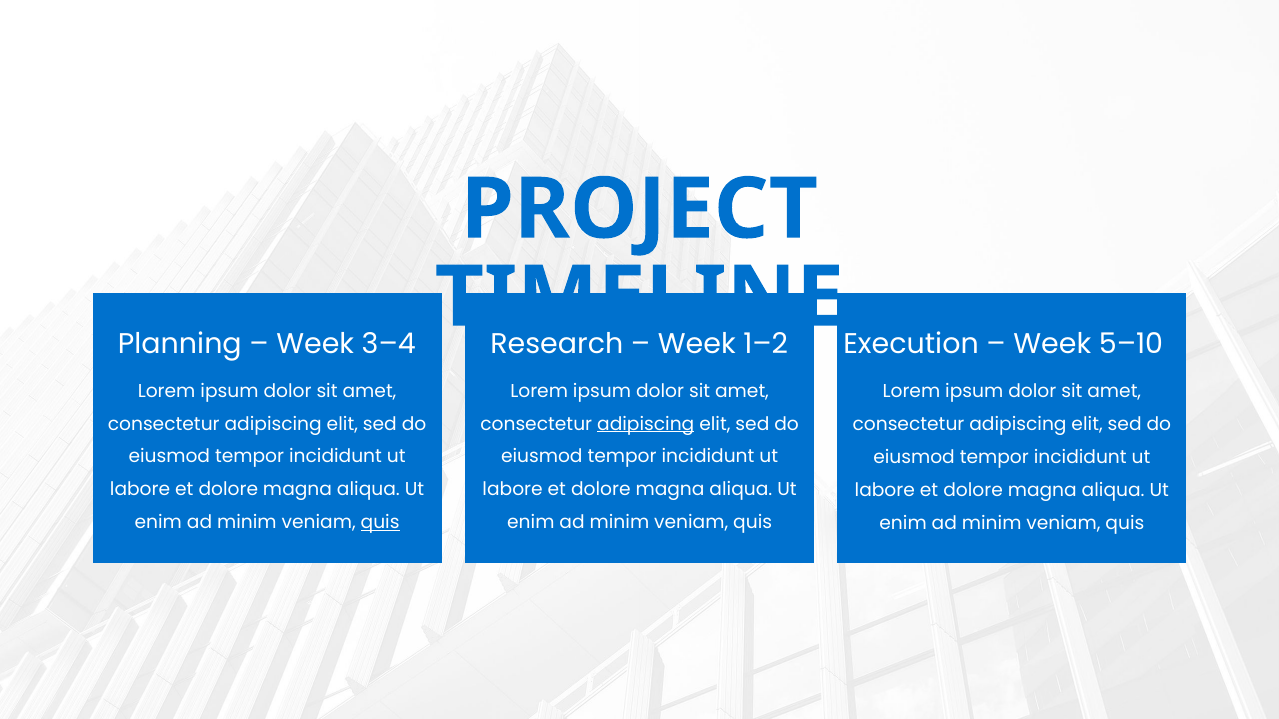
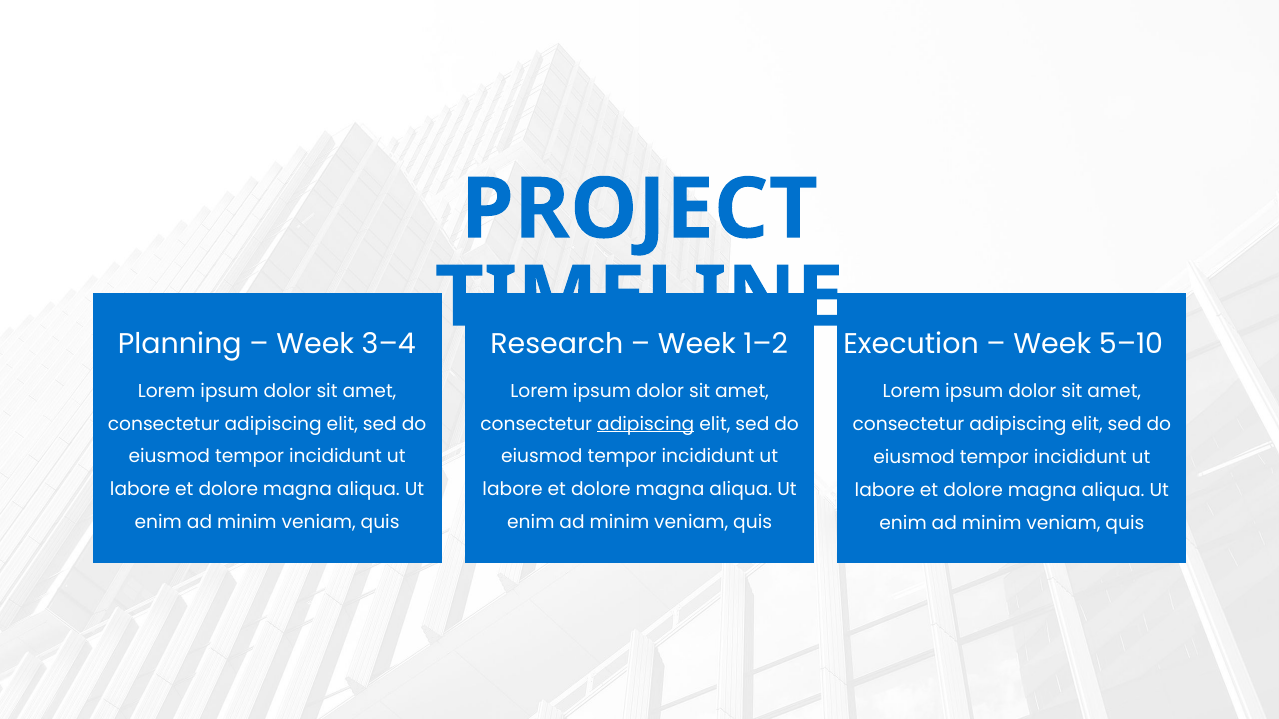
quis at (380, 523) underline: present -> none
